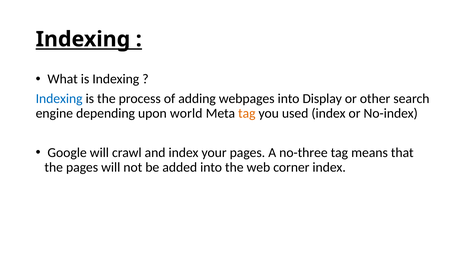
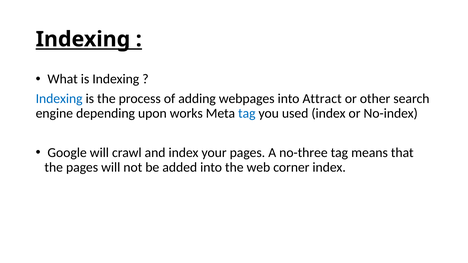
Display: Display -> Attract
world: world -> works
tag at (247, 113) colour: orange -> blue
